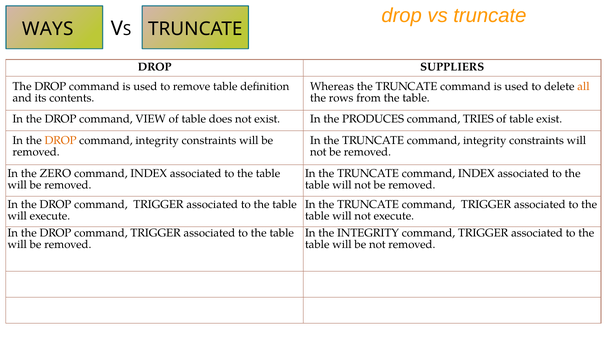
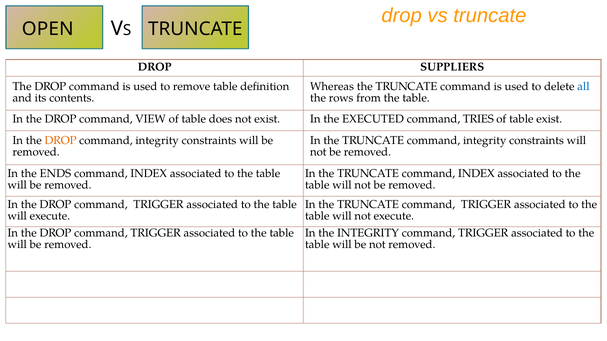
WAYS: WAYS -> OPEN
all colour: orange -> blue
PRODUCES: PRODUCES -> EXECUTED
ZERO: ZERO -> ENDS
